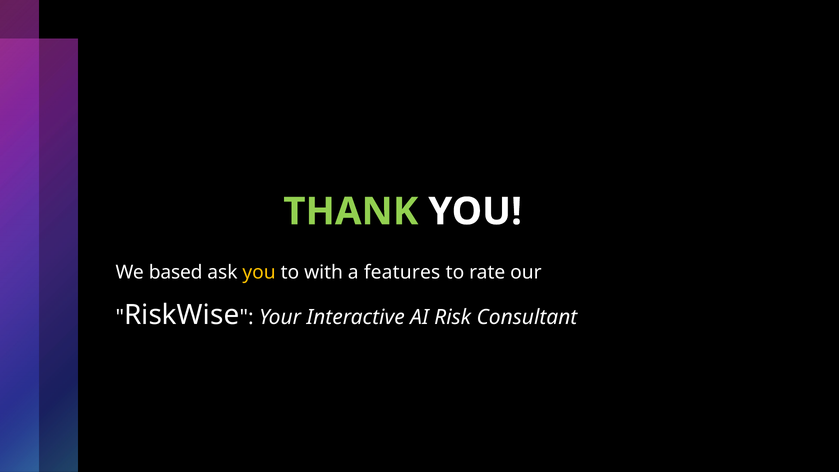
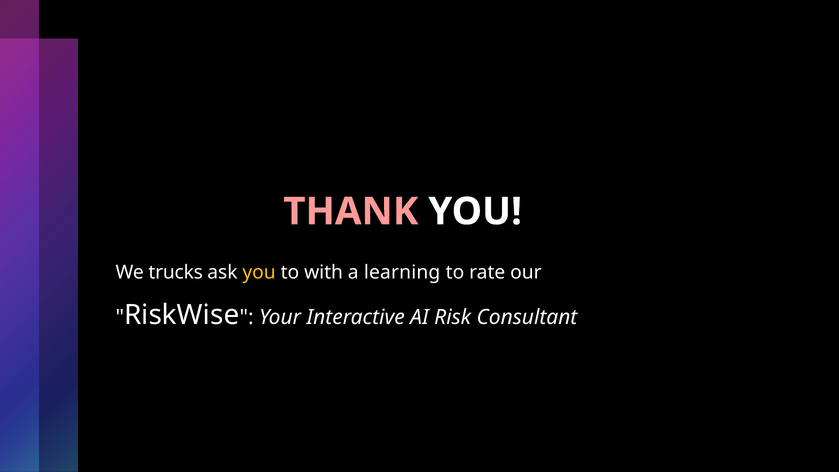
THANK colour: light green -> pink
based: based -> trucks
features: features -> learning
